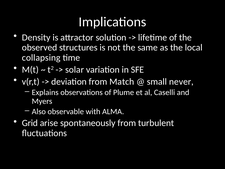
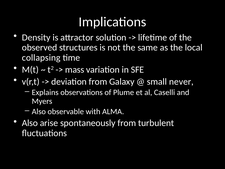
solar: solar -> mass
Match: Match -> Galaxy
Grid at (30, 123): Grid -> Also
